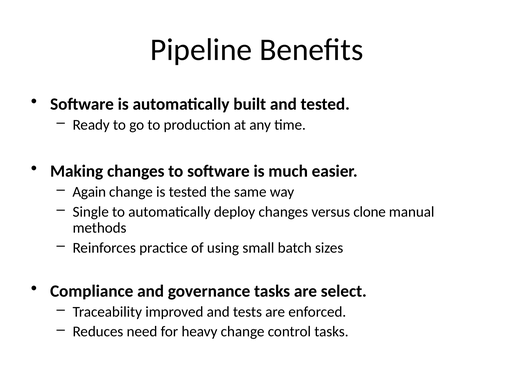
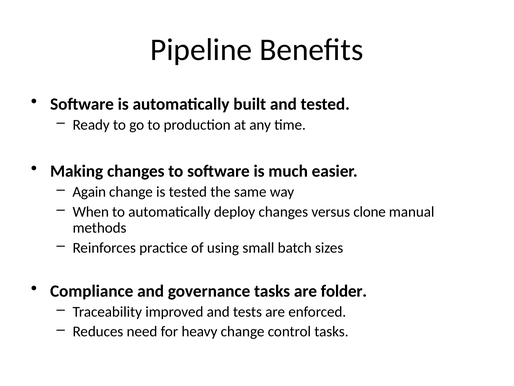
Single: Single -> When
select: select -> folder
